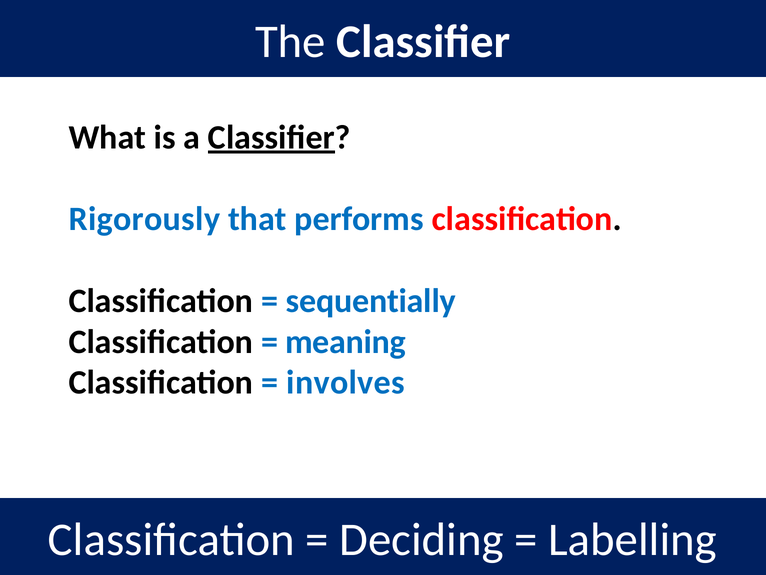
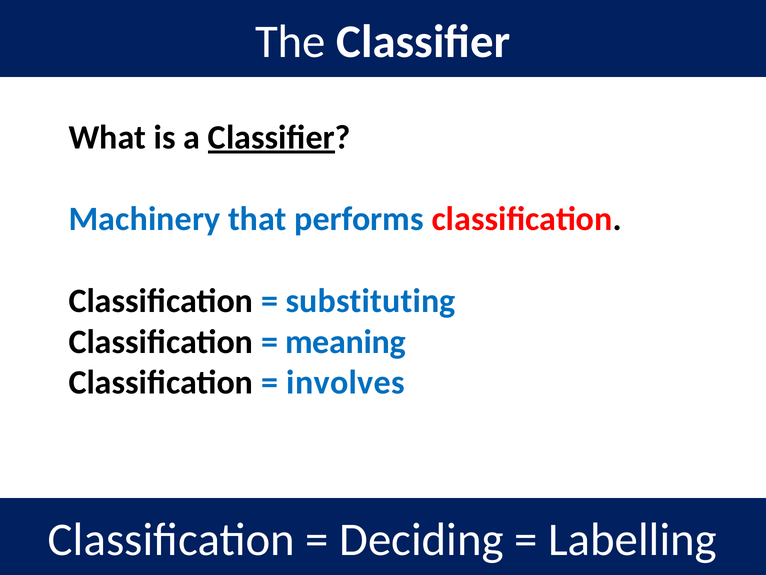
Rigorously: Rigorously -> Machinery
sequentially: sequentially -> substituting
